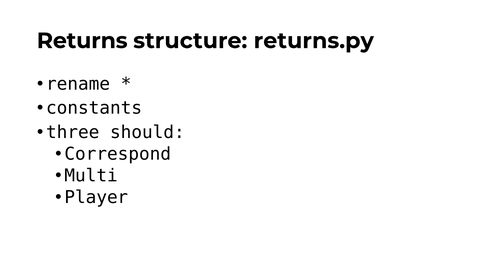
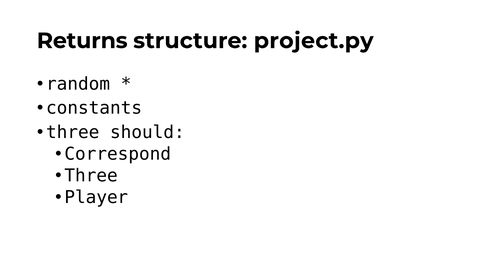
returns.py: returns.py -> project.py
rename: rename -> random
Multi at (91, 176): Multi -> Three
